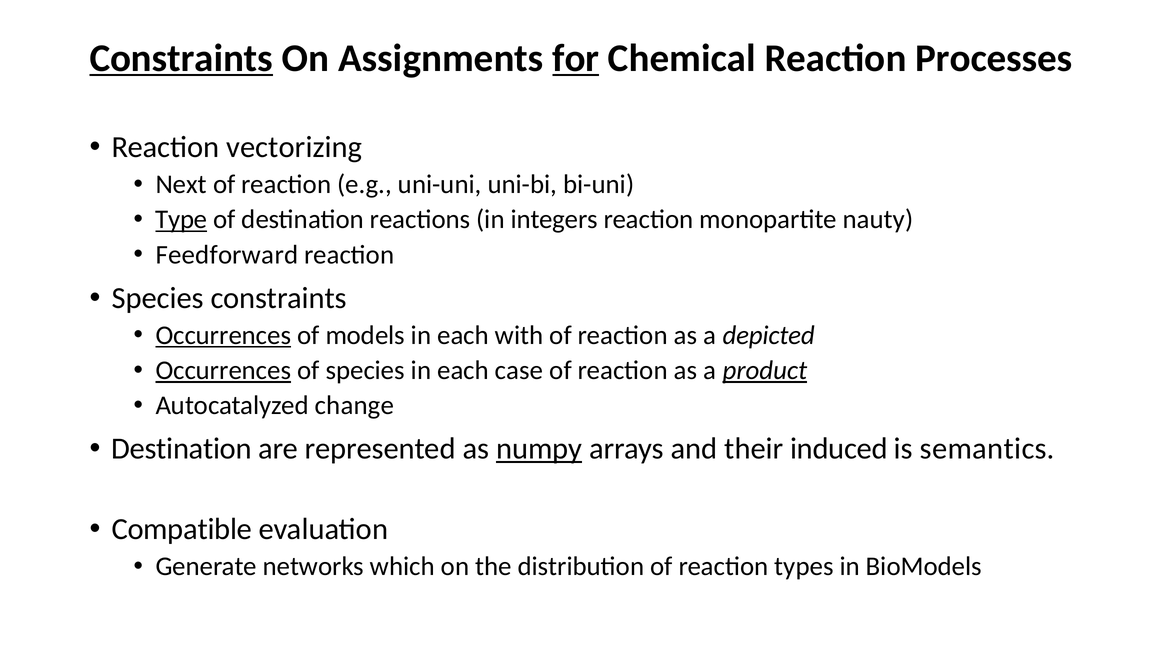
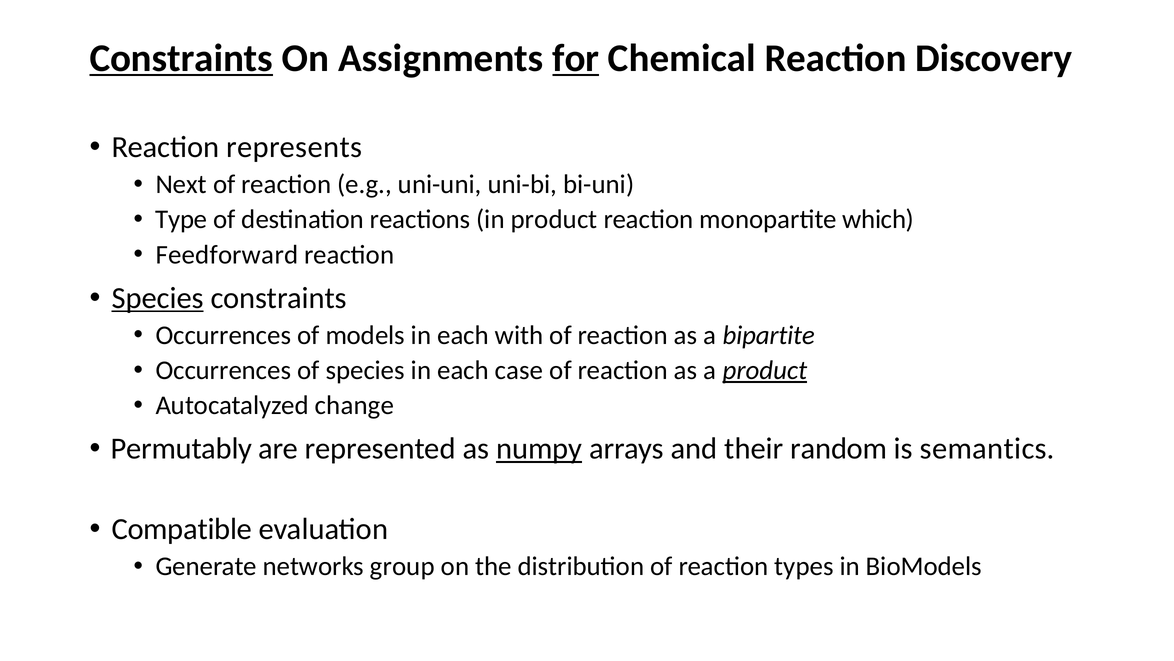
Processes: Processes -> Discovery
vectorizing: vectorizing -> represents
Type underline: present -> none
in integers: integers -> product
nauty: nauty -> which
Species at (158, 298) underline: none -> present
Occurrences at (223, 335) underline: present -> none
depicted: depicted -> bipartite
Occurrences at (223, 370) underline: present -> none
Destination at (182, 448): Destination -> Permutably
induced: induced -> random
which: which -> group
